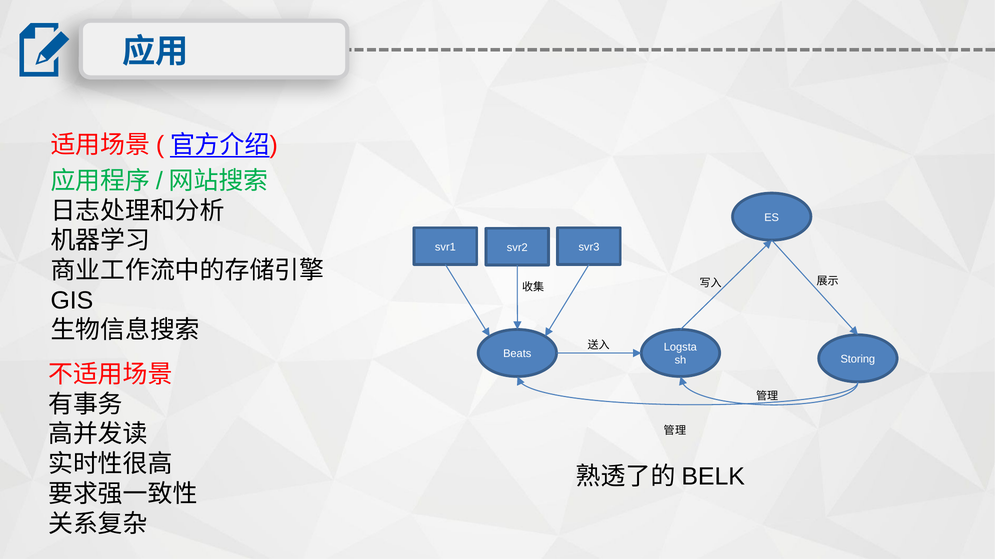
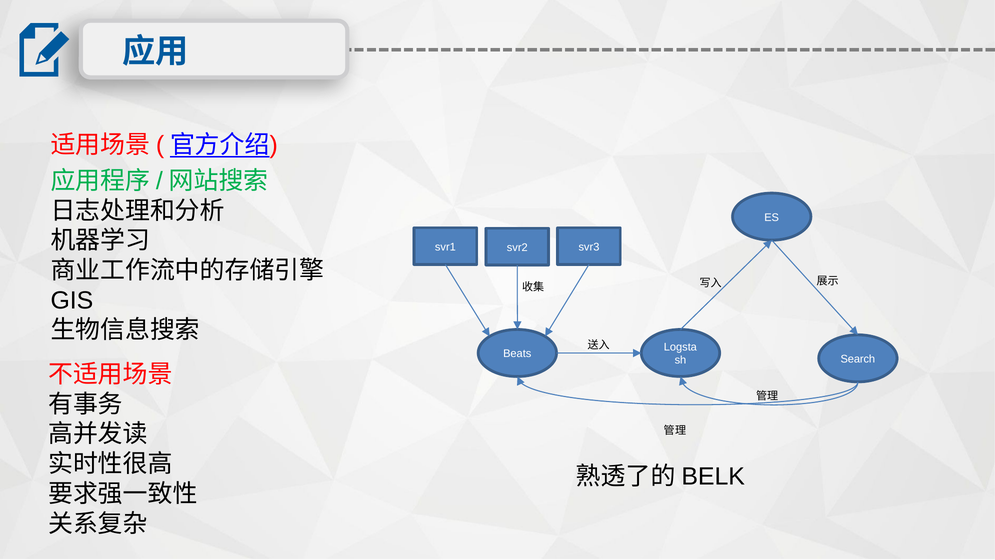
Storing: Storing -> Search
